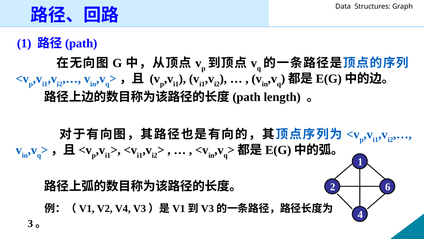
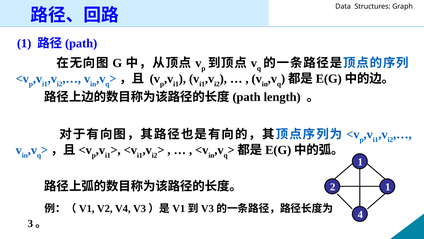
2 6: 6 -> 1
